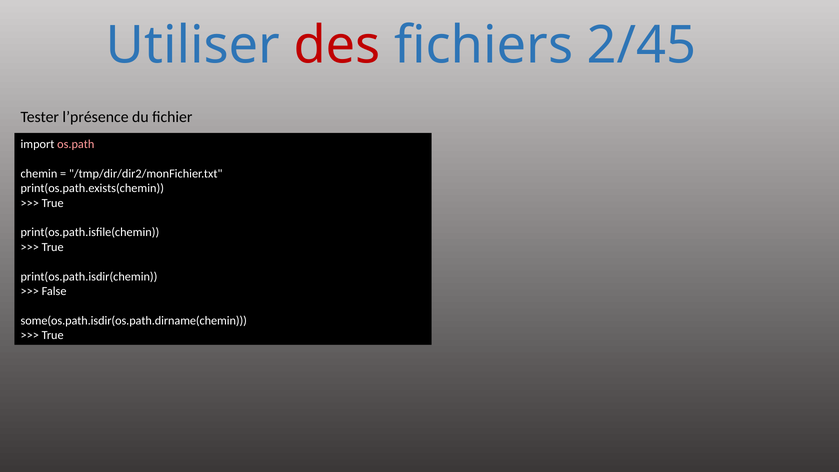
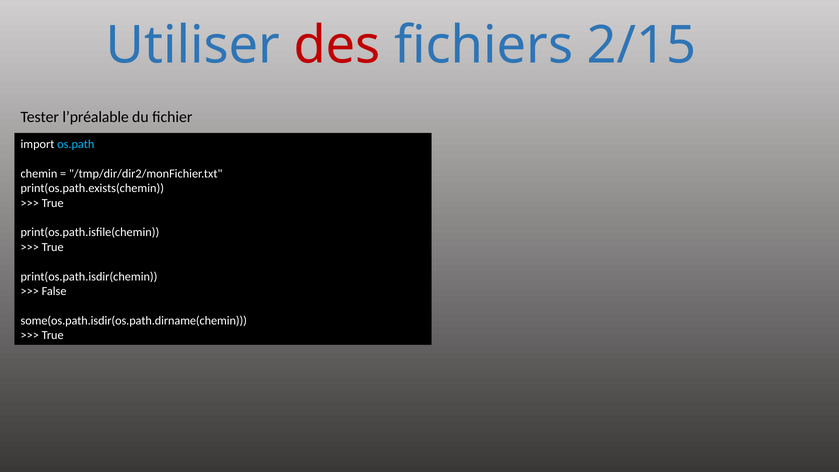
2/45: 2/45 -> 2/15
l’présence: l’présence -> l’préalable
os.path colour: pink -> light blue
